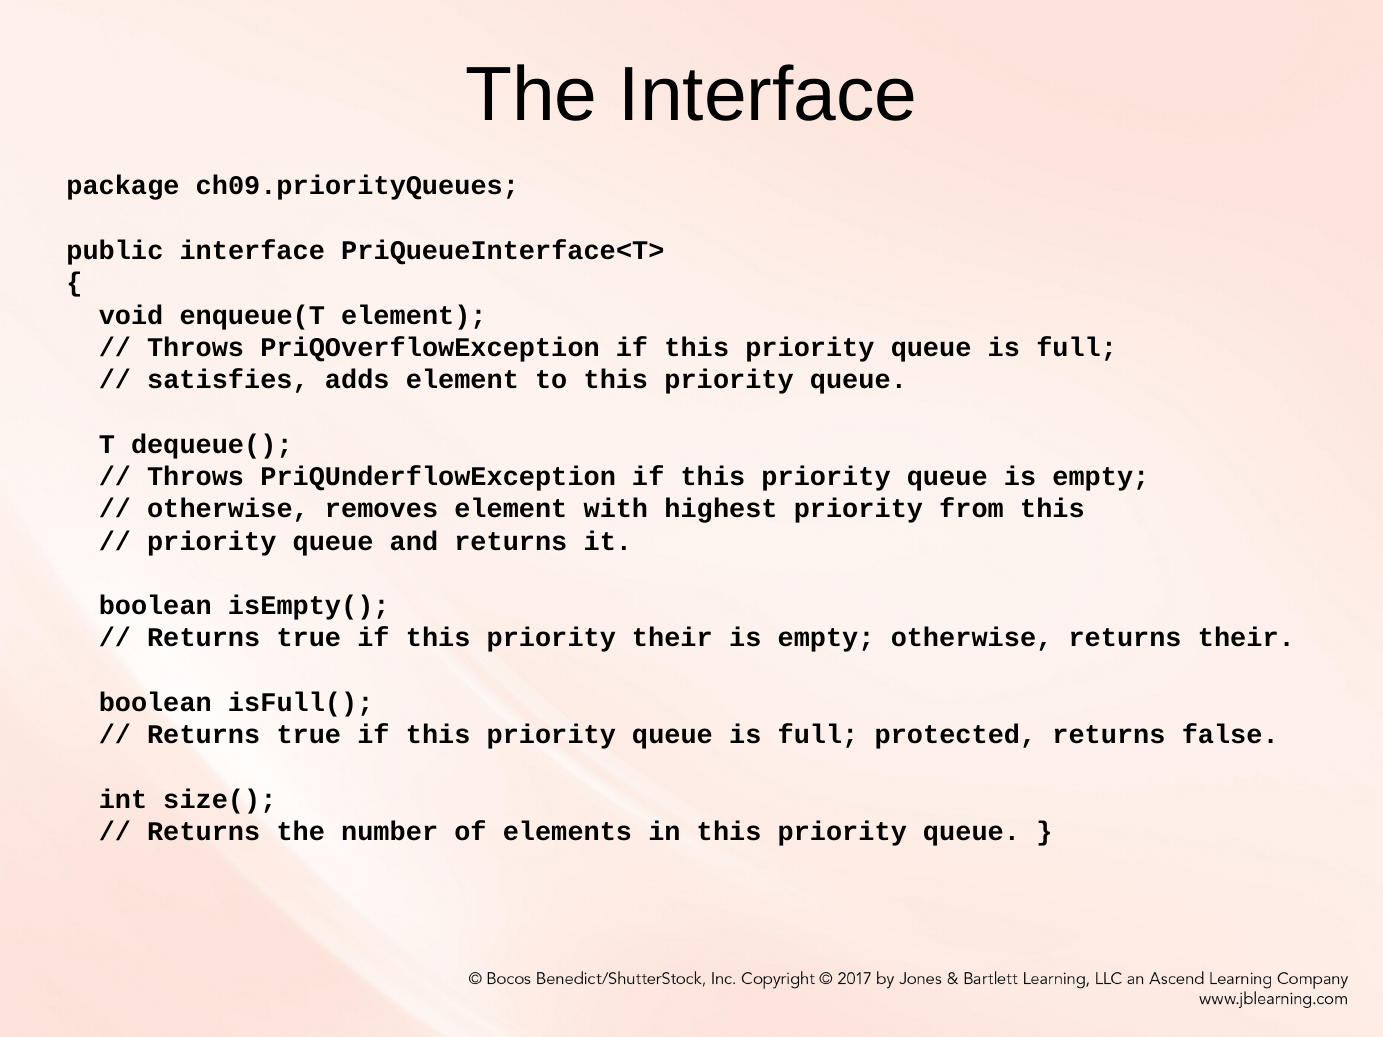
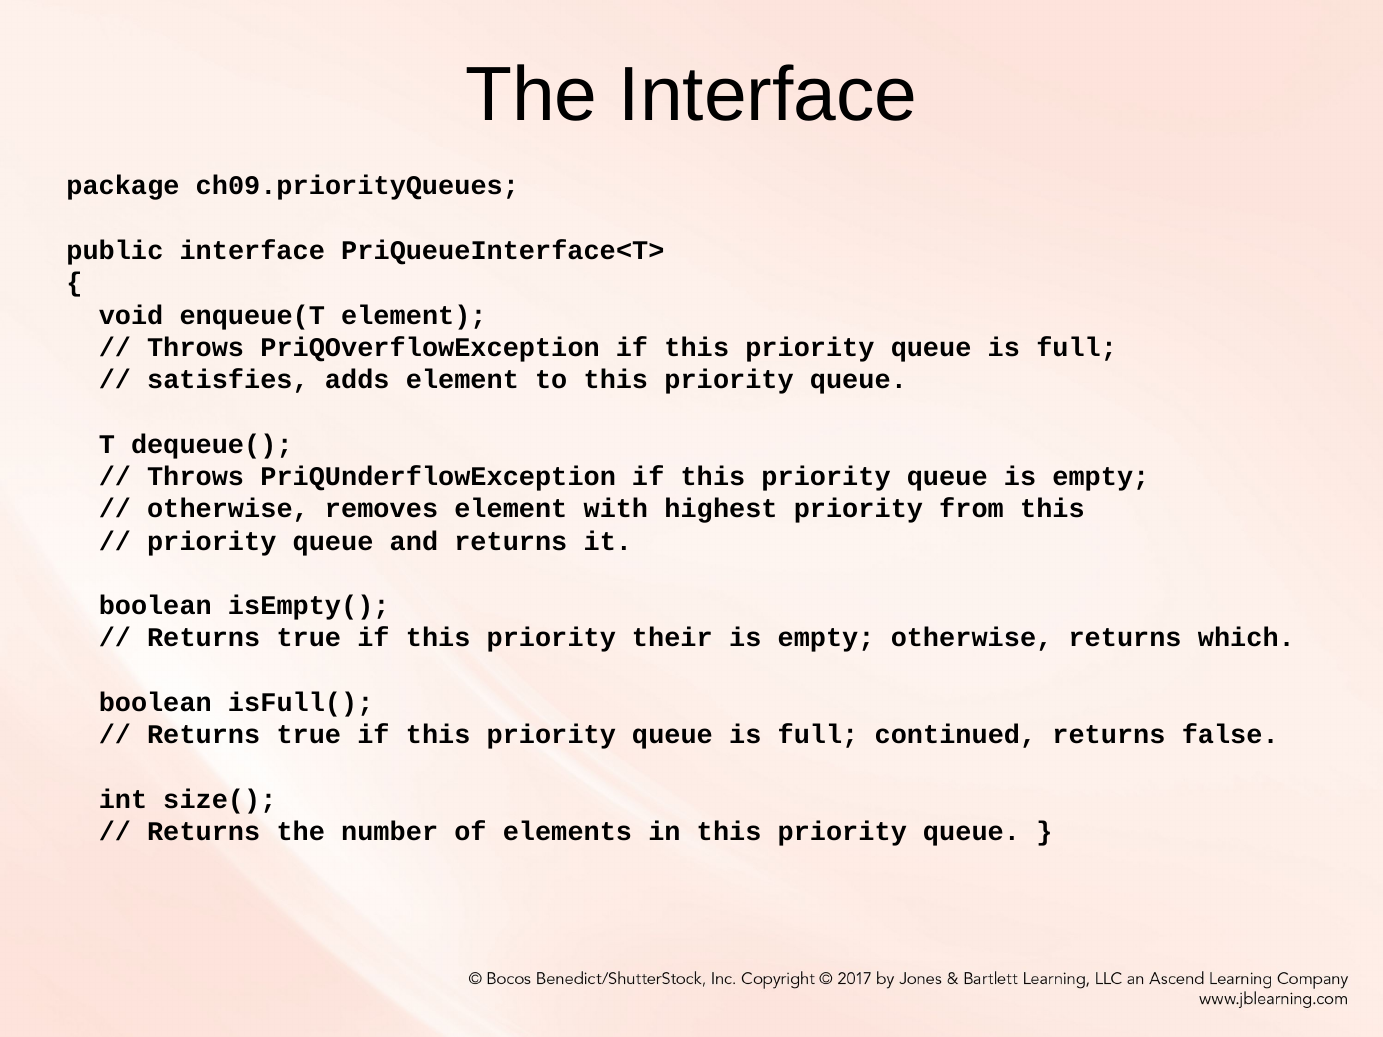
returns their: their -> which
protected: protected -> continued
